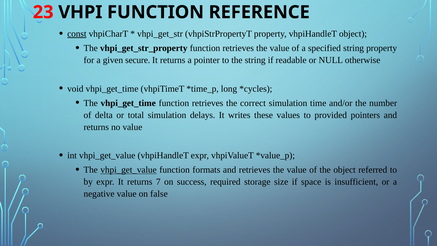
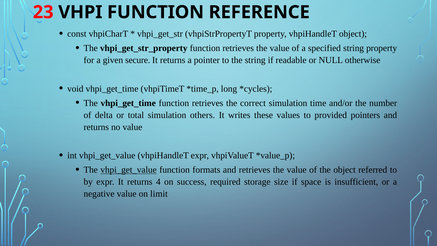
const underline: present -> none
delays: delays -> others
7: 7 -> 4
false: false -> limit
